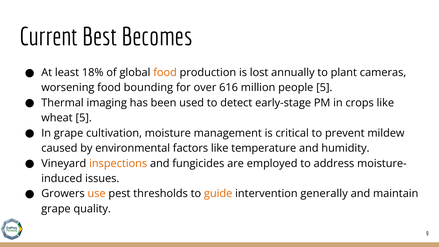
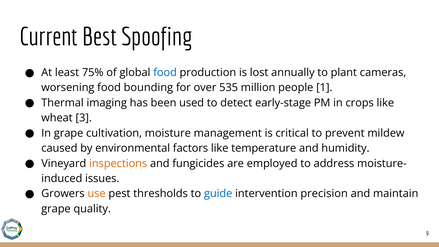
Becomes: Becomes -> Spoofing
18%: 18% -> 75%
food at (165, 73) colour: orange -> blue
616: 616 -> 535
people 5: 5 -> 1
wheat 5: 5 -> 3
guide colour: orange -> blue
generally: generally -> precision
